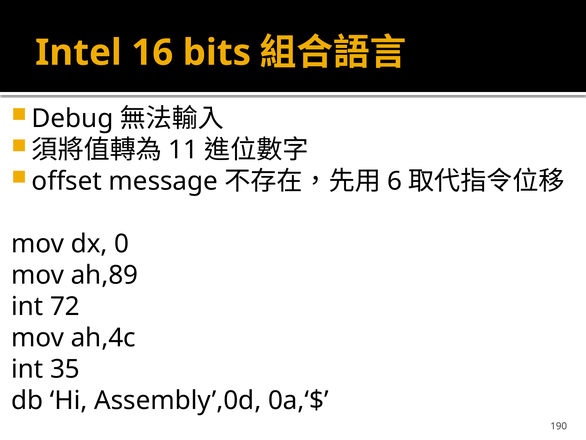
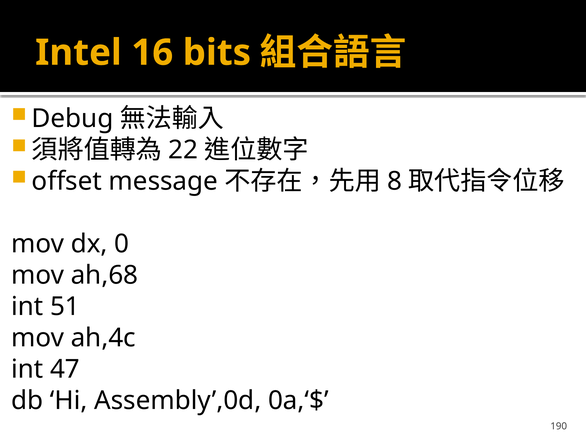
11: 11 -> 22
6: 6 -> 8
ah,89: ah,89 -> ah,68
72: 72 -> 51
35: 35 -> 47
